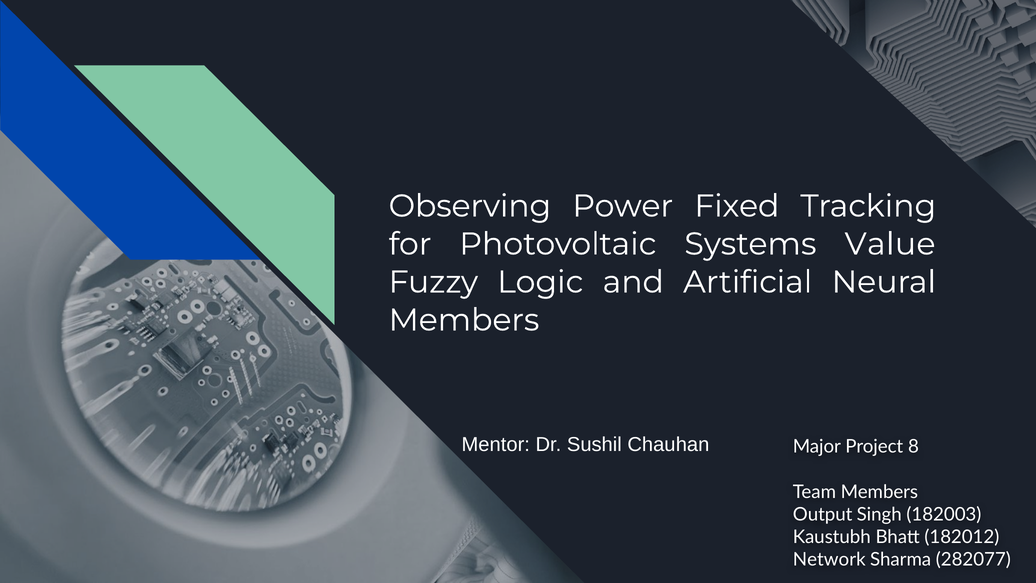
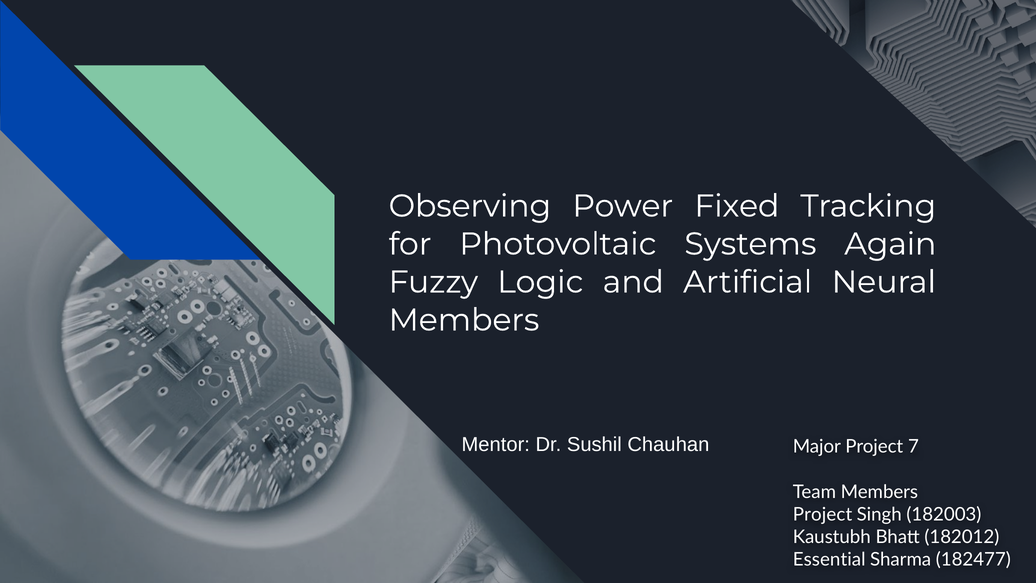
Value: Value -> Again
8: 8 -> 7
Output at (823, 514): Output -> Project
Network: Network -> Essential
282077: 282077 -> 182477
